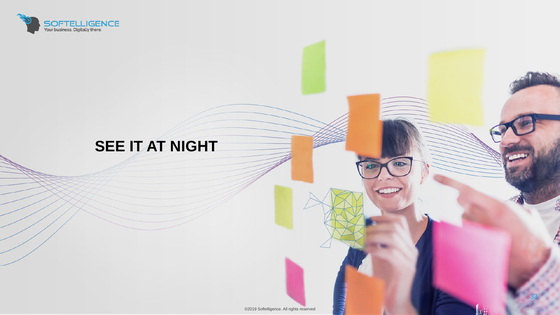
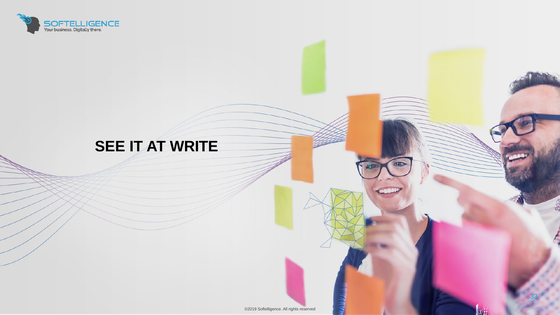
NIGHT: NIGHT -> WRITE
